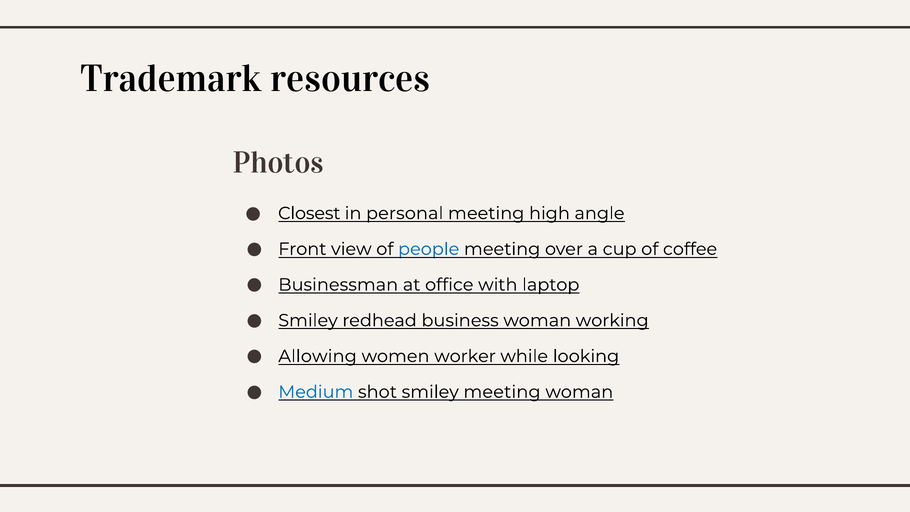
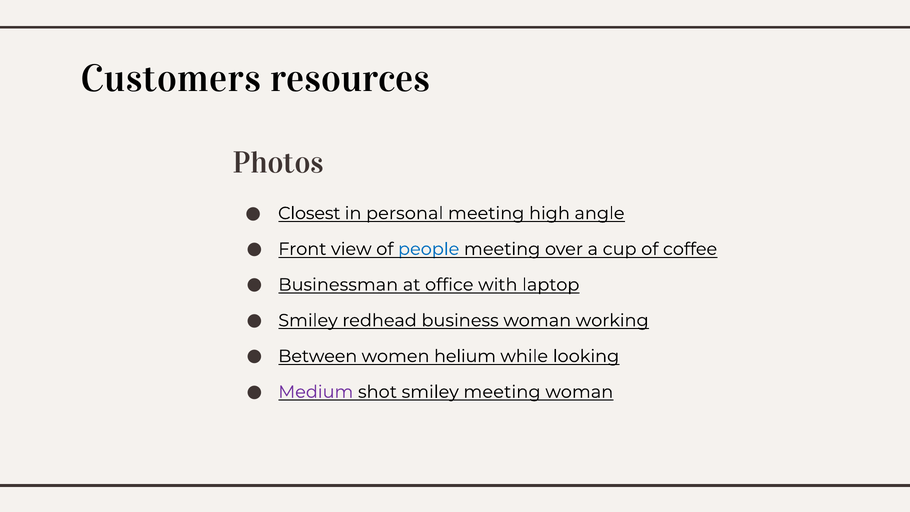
Trademark: Trademark -> Customers
Allowing: Allowing -> Between
worker: worker -> helium
Medium colour: blue -> purple
